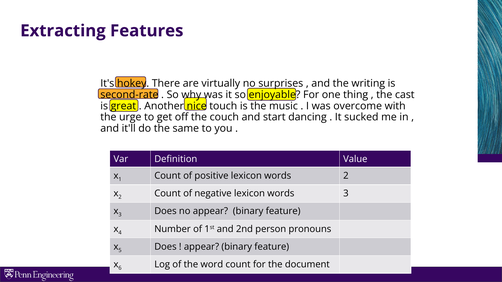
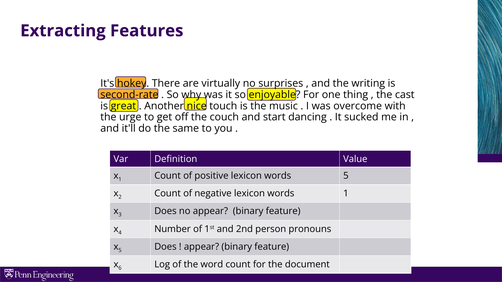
words 2: 2 -> 5
words 3: 3 -> 1
